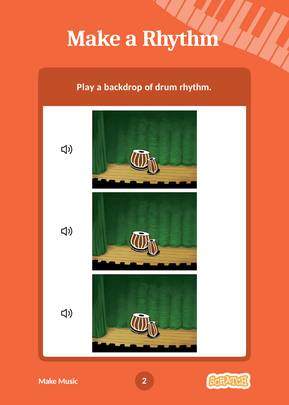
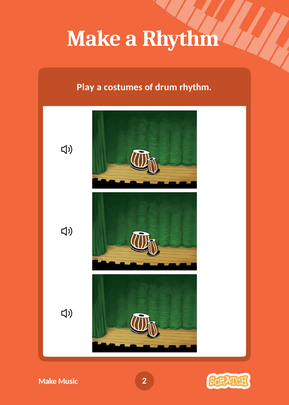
backdrop: backdrop -> costumes
